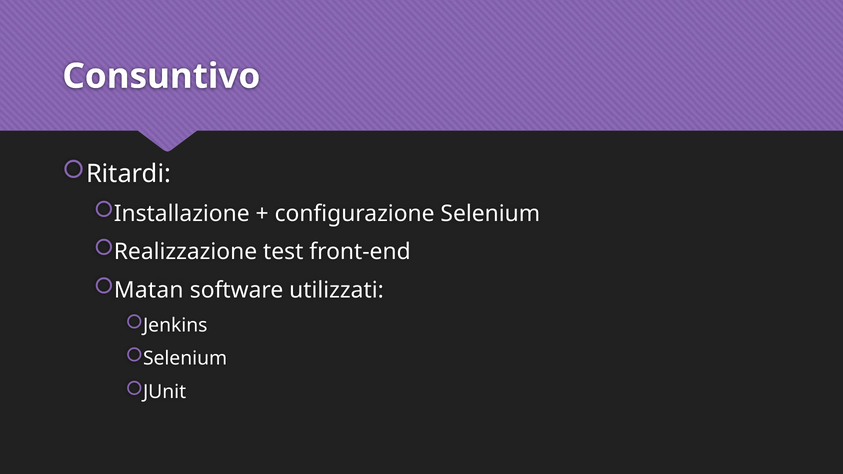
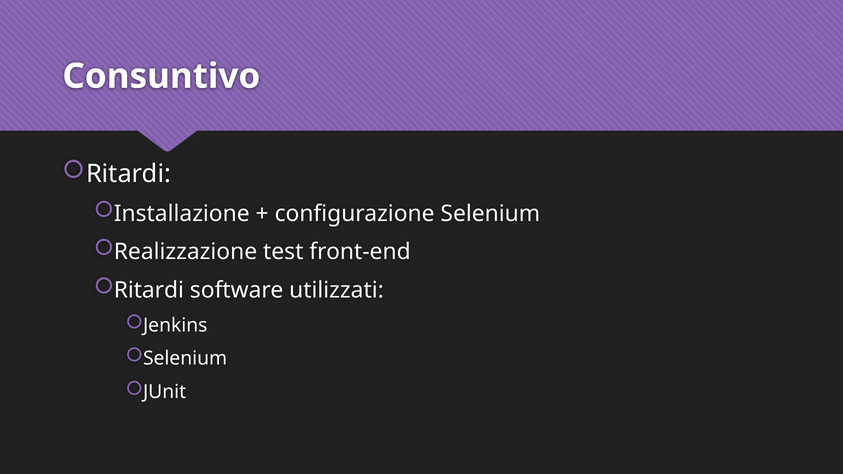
Matan at (149, 290): Matan -> Ritardi
